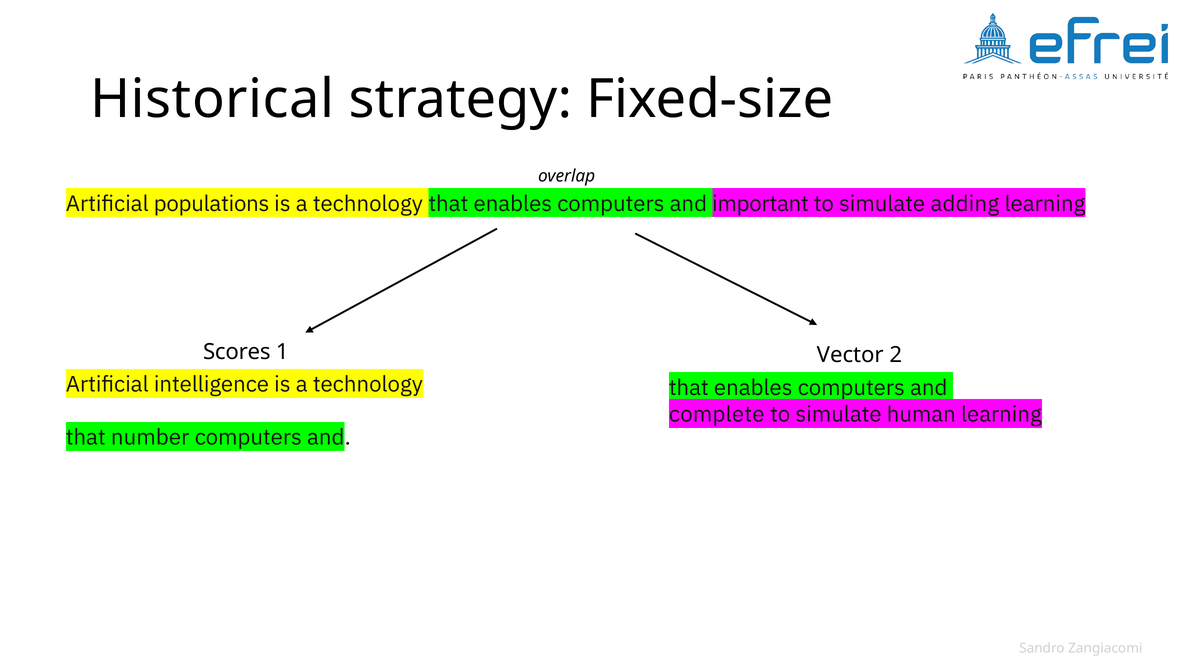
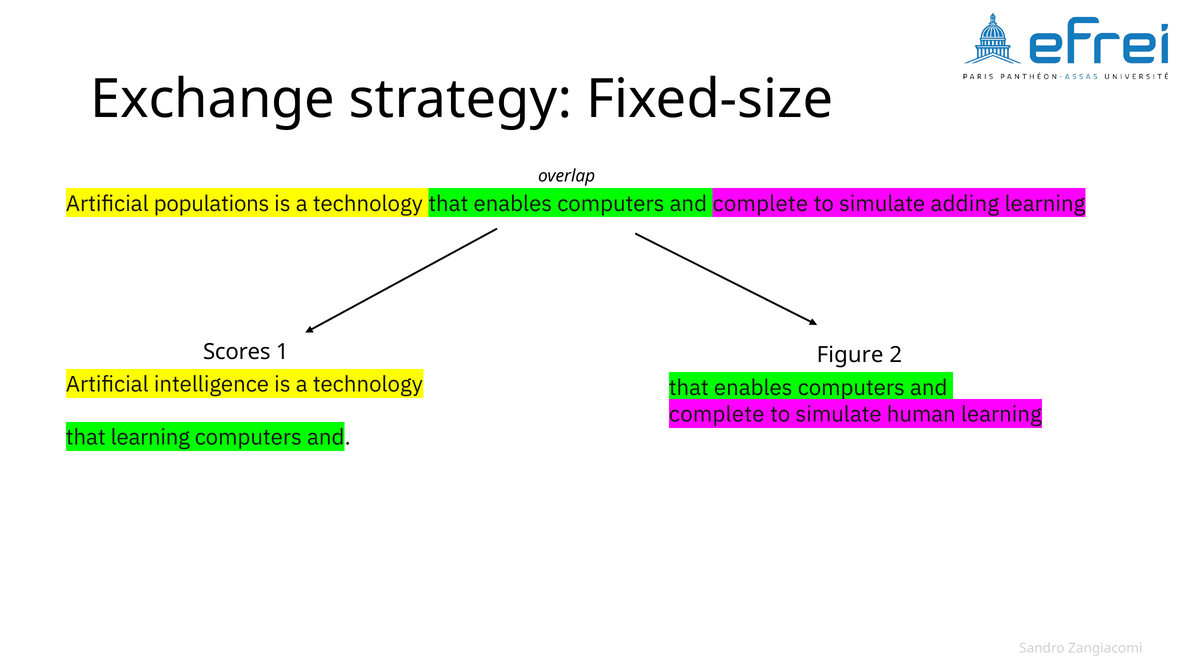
Historical: Historical -> Exchange
important at (761, 204): important -> complete
Vector: Vector -> Figure
that number: number -> learning
